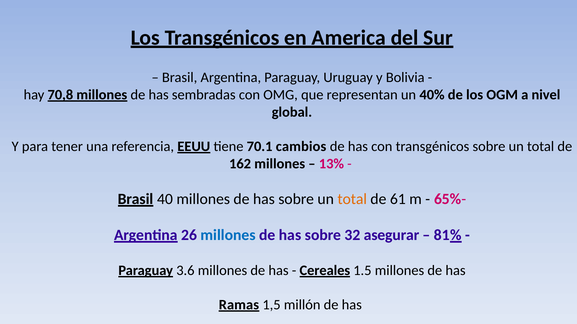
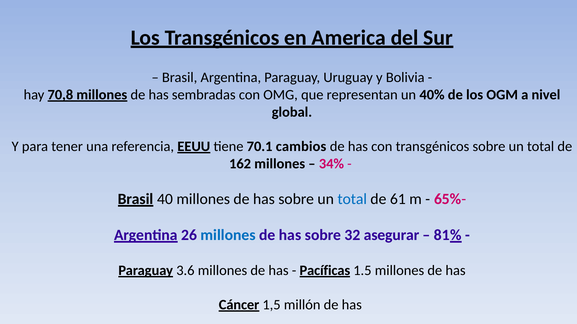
13%: 13% -> 34%
total at (352, 199) colour: orange -> blue
Cereales: Cereales -> Pacíficas
Ramas: Ramas -> Cáncer
